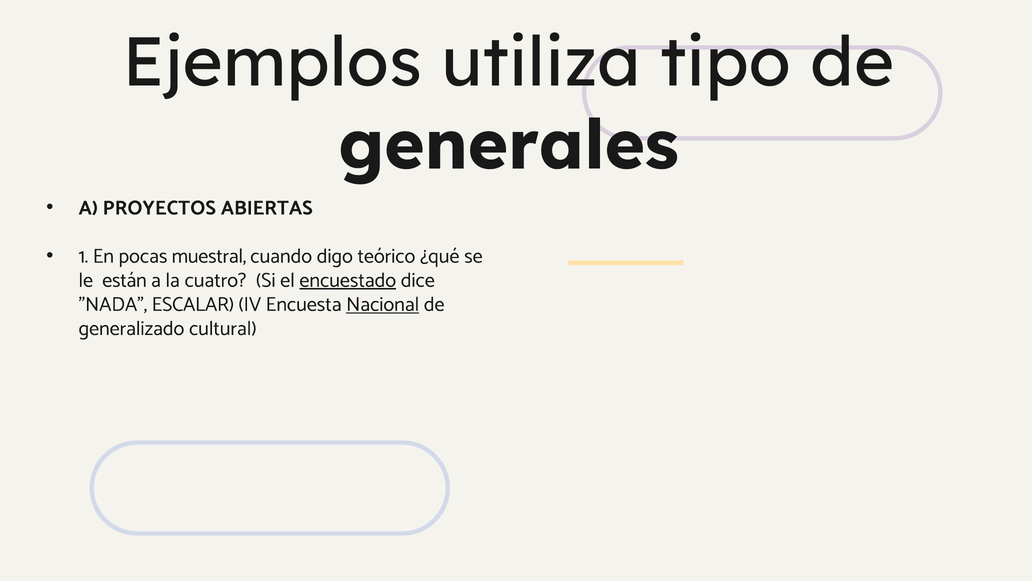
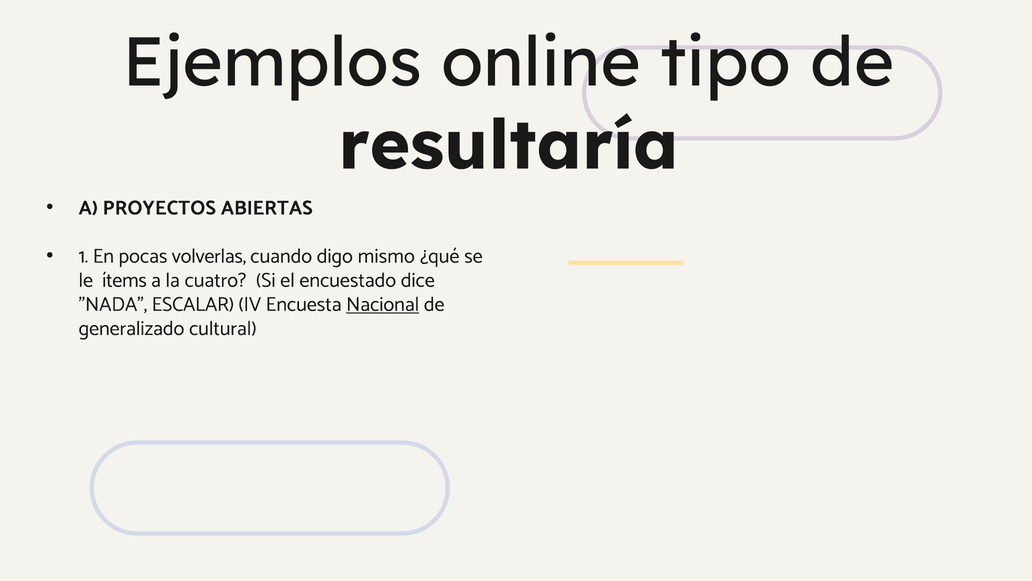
utiliza: utiliza -> online
generales: generales -> resultaría
muestral: muestral -> volverlas
teórico: teórico -> mismo
están: están -> ítems
encuestado underline: present -> none
